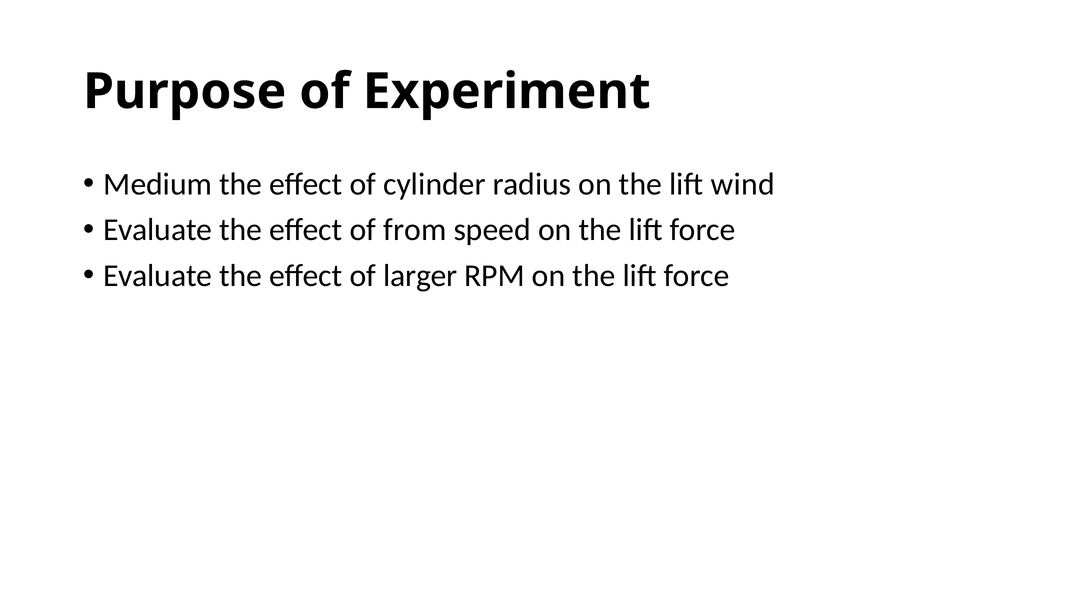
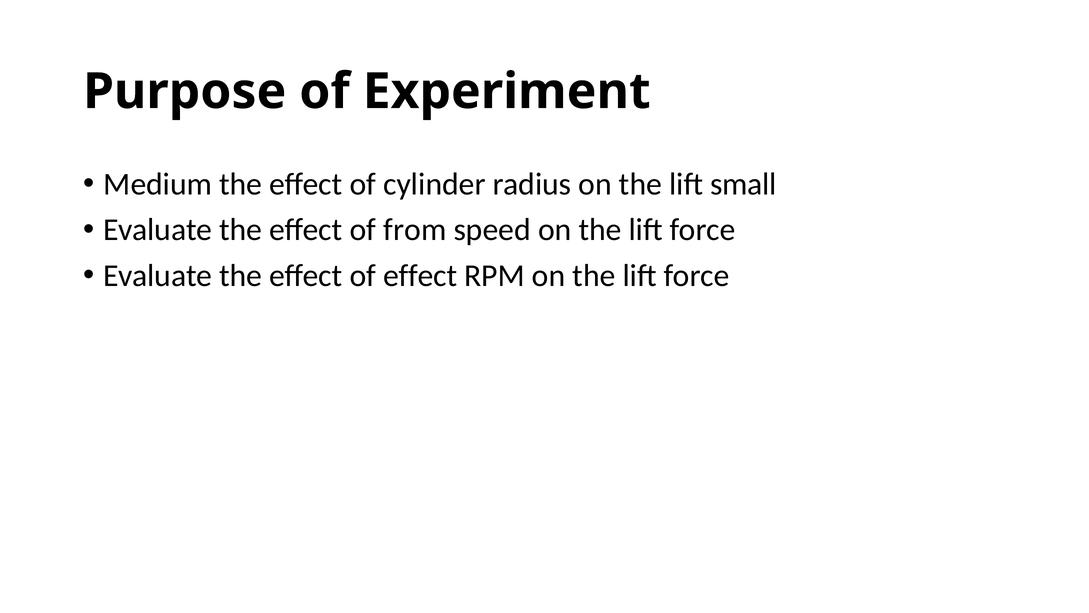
wind: wind -> small
of larger: larger -> effect
